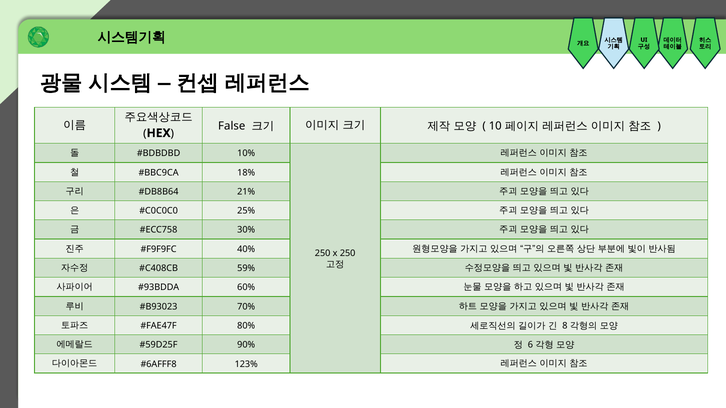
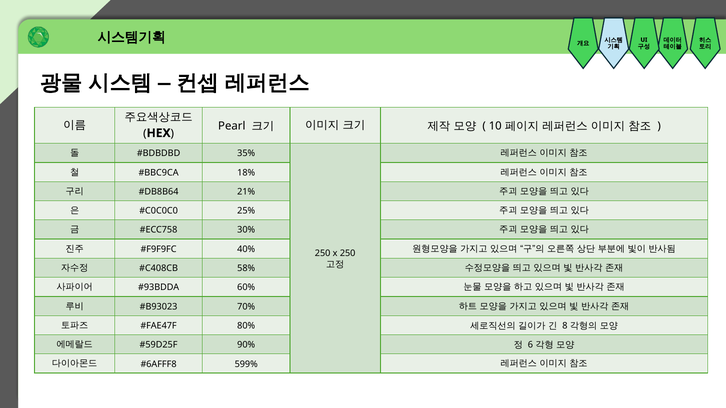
False: False -> Pearl
10%: 10% -> 35%
59%: 59% -> 58%
123%: 123% -> 599%
